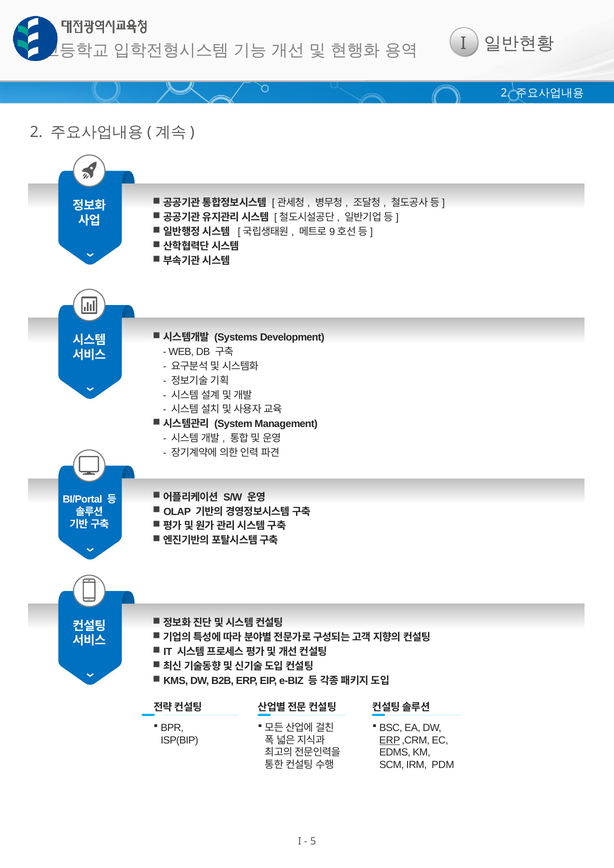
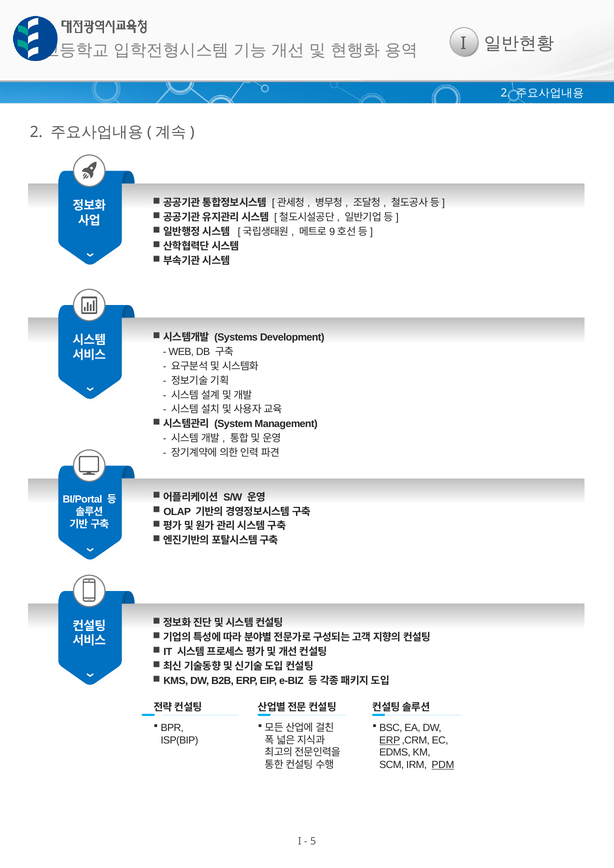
PDM underline: none -> present
